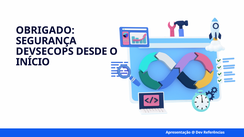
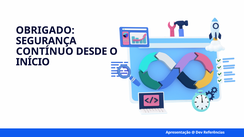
DEVSECOPS: DEVSECOPS -> CONTÍNUO
